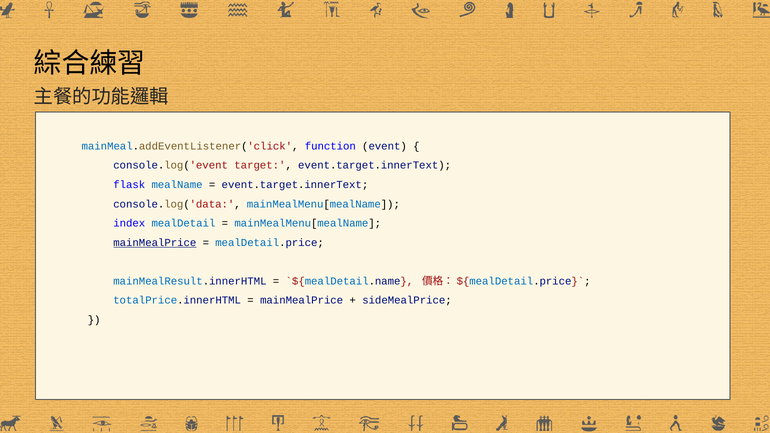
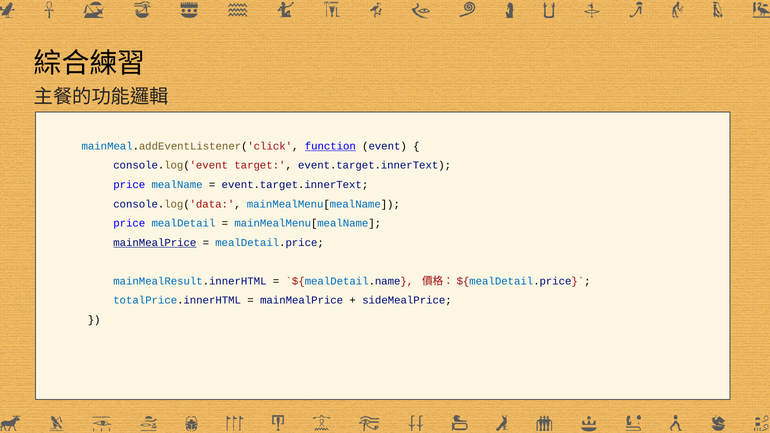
function underline: none -> present
flask at (129, 185): flask -> price
index at (129, 223): index -> price
